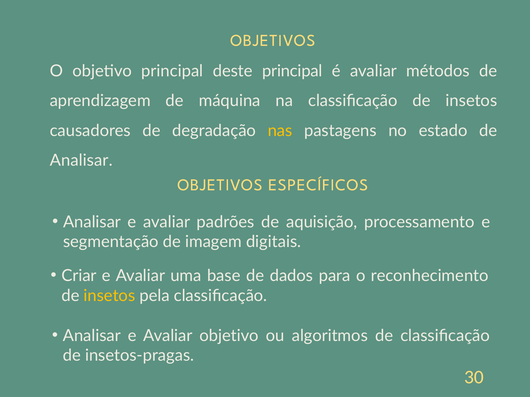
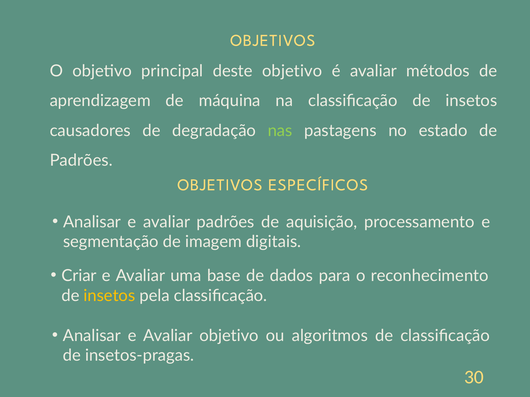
deste principal: principal -> objetivo
nas colour: yellow -> light green
Analisar at (81, 161): Analisar -> Padrões
